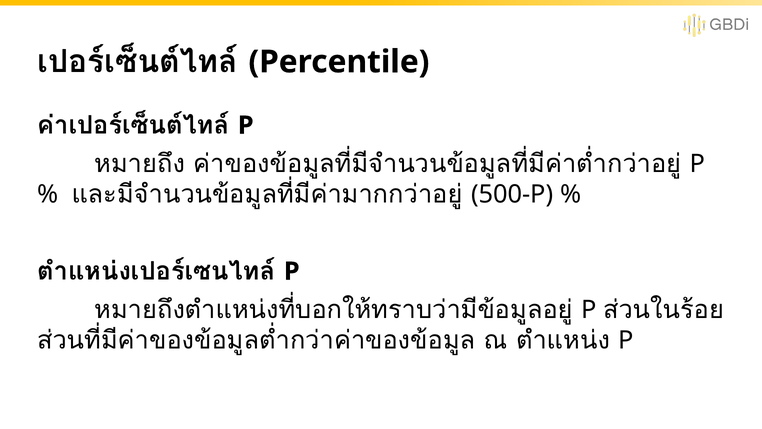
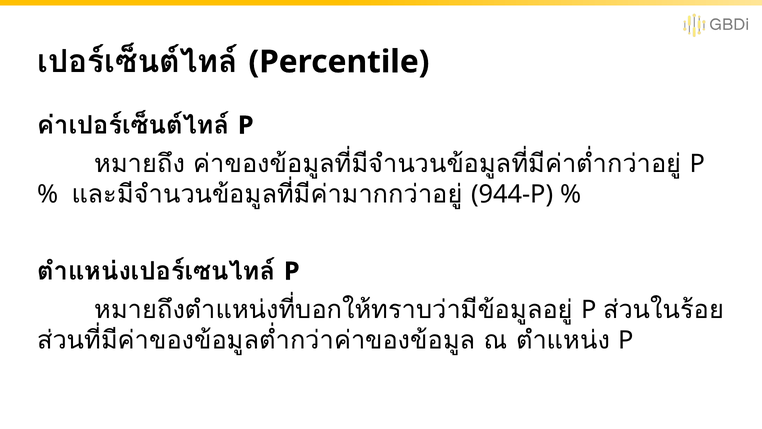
500-P: 500-P -> 944-P
